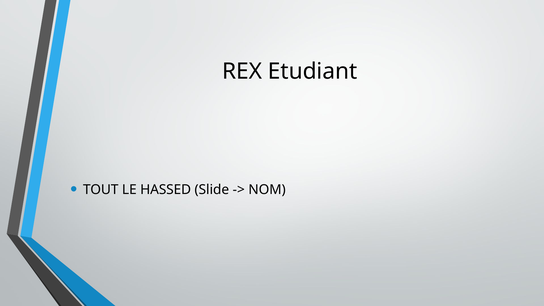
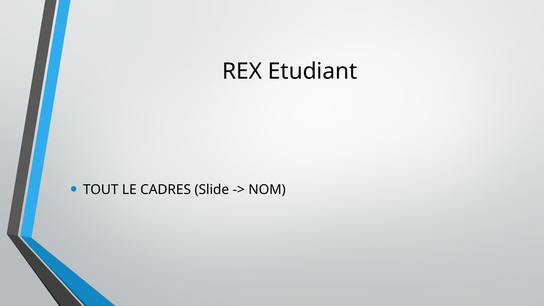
HASSED: HASSED -> CADRES
